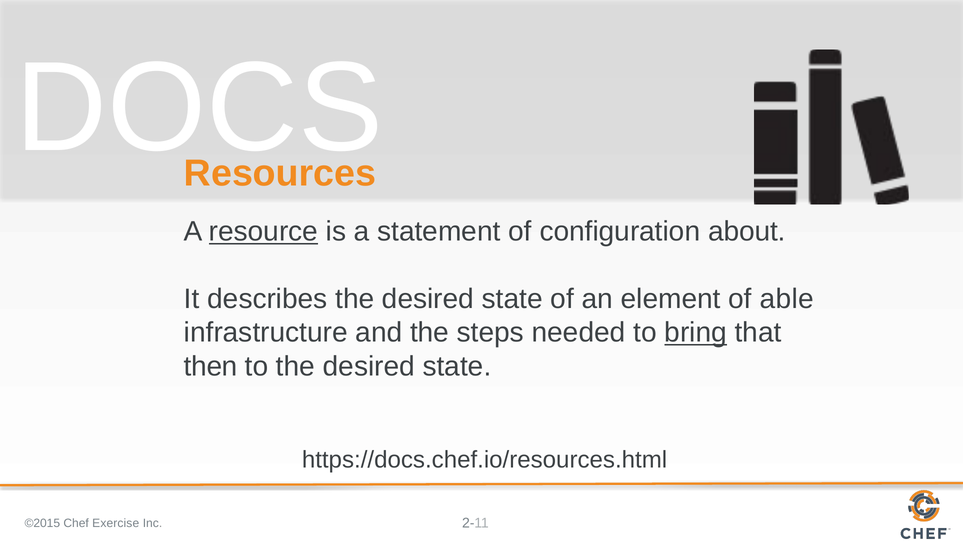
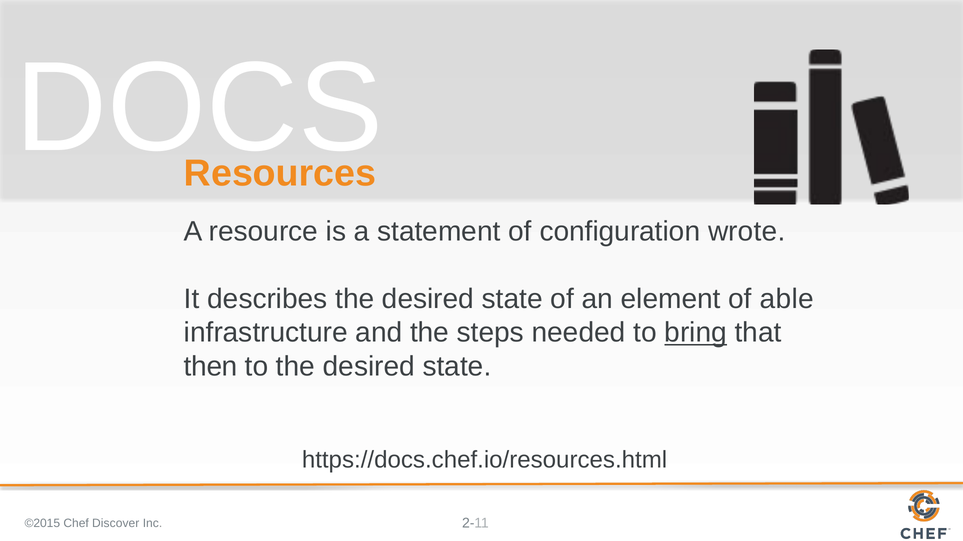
resource underline: present -> none
about: about -> wrote
Exercise: Exercise -> Discover
